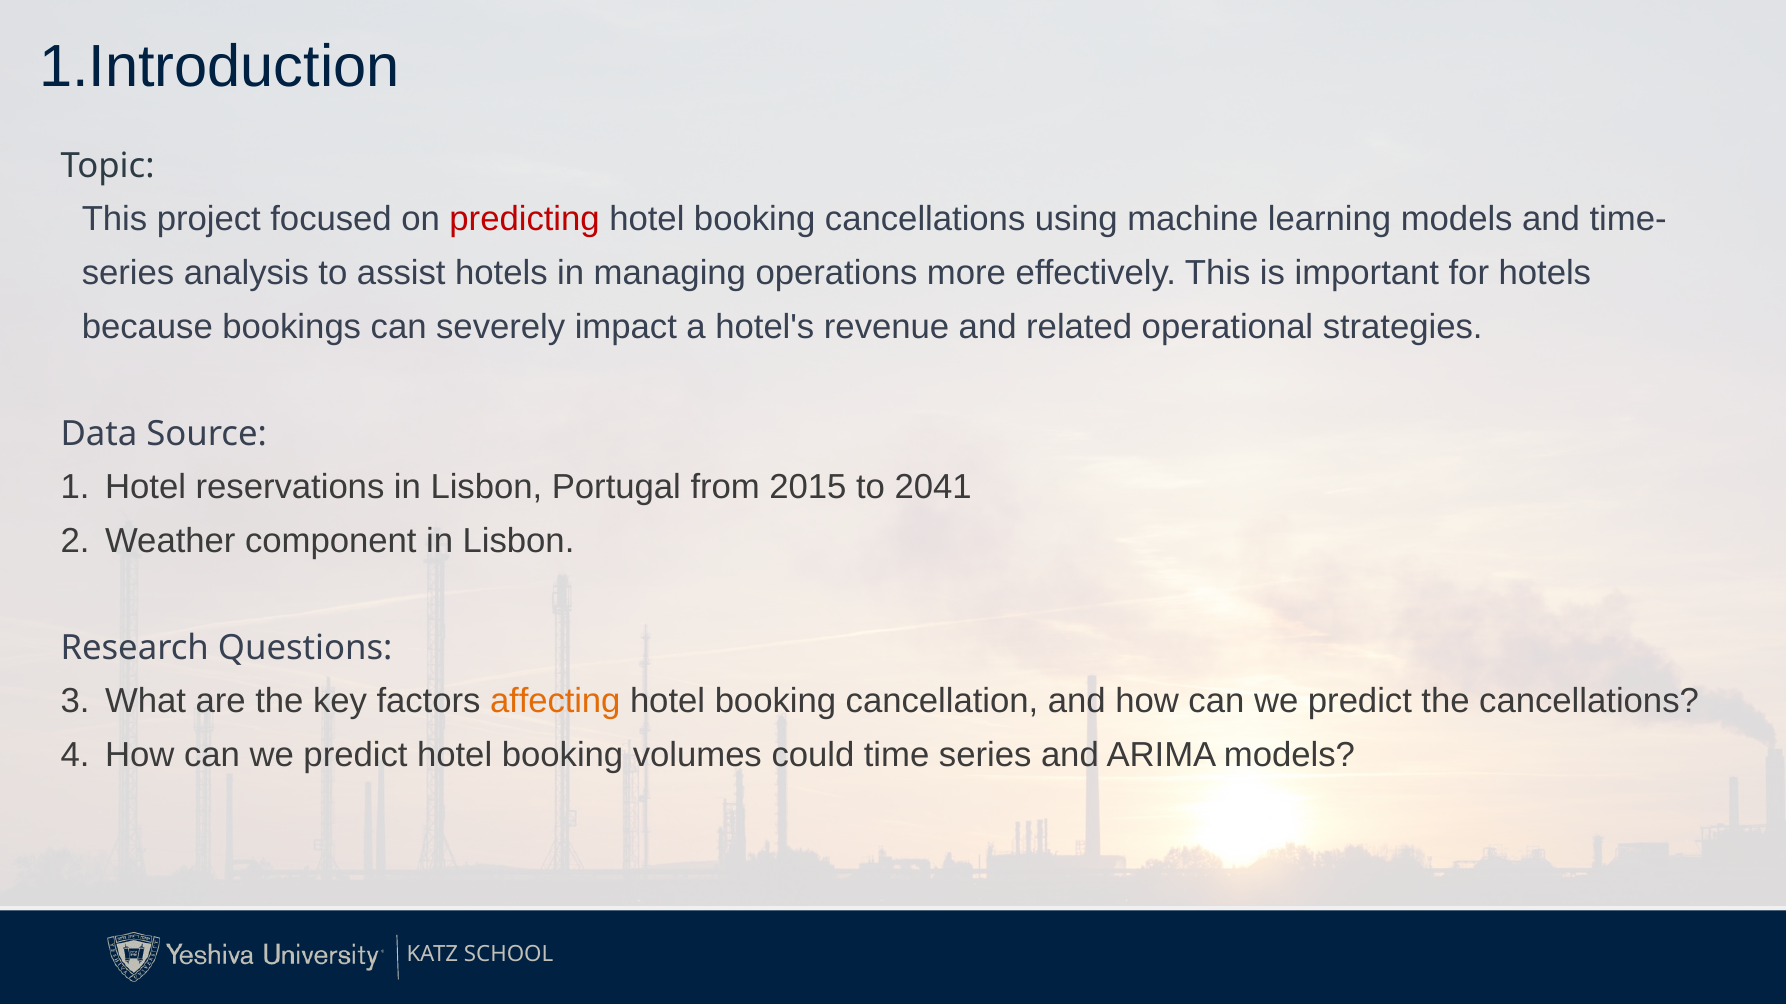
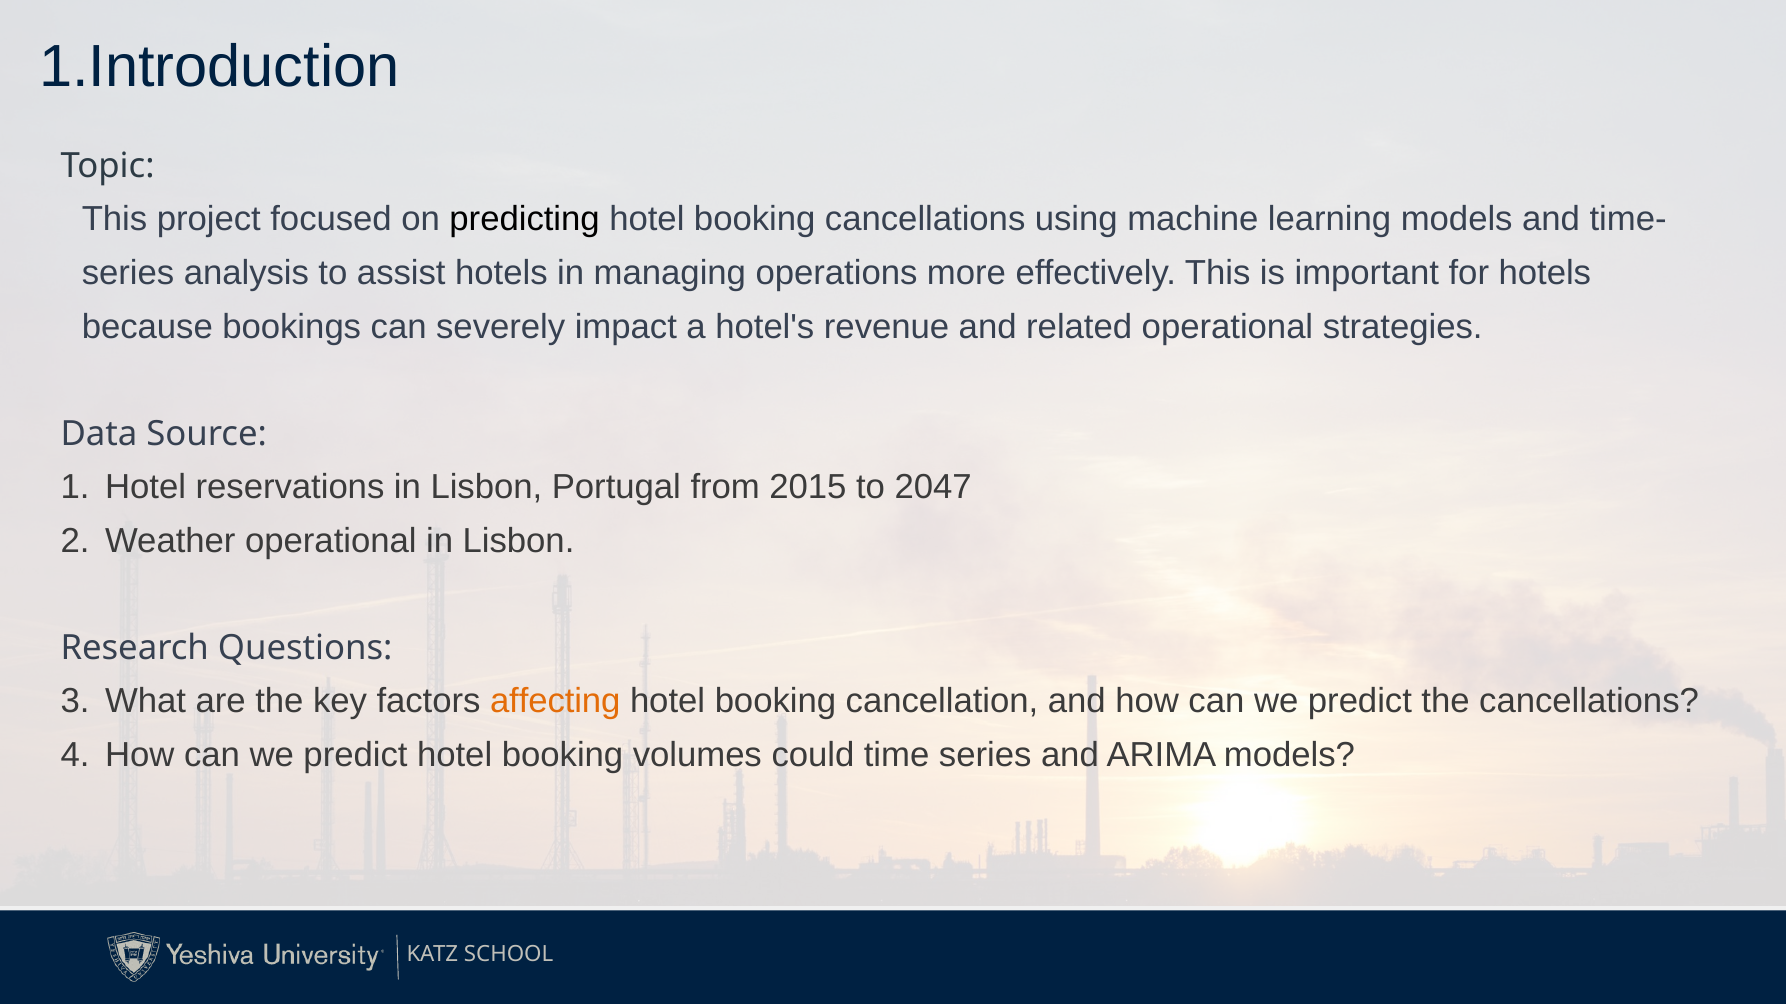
predicting colour: red -> black
2041: 2041 -> 2047
Weather component: component -> operational
